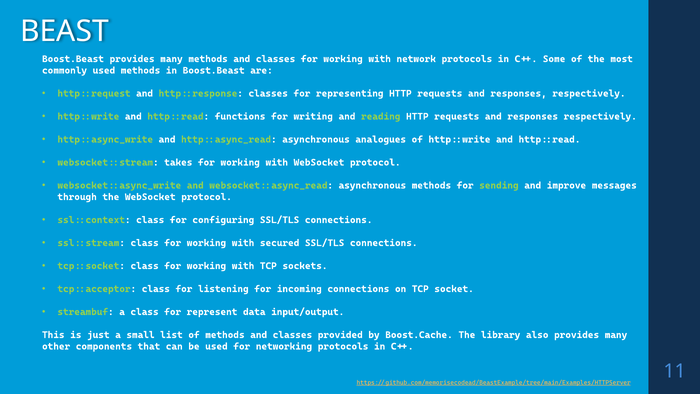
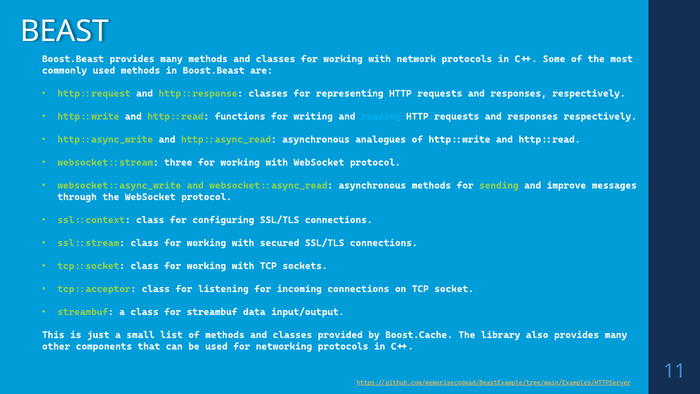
reading colour: light green -> light blue
takes: takes -> three
for represent: represent -> streambuf
